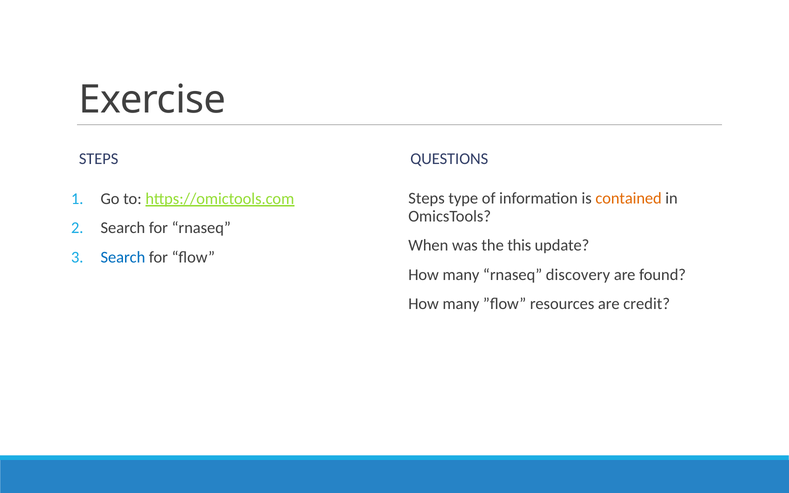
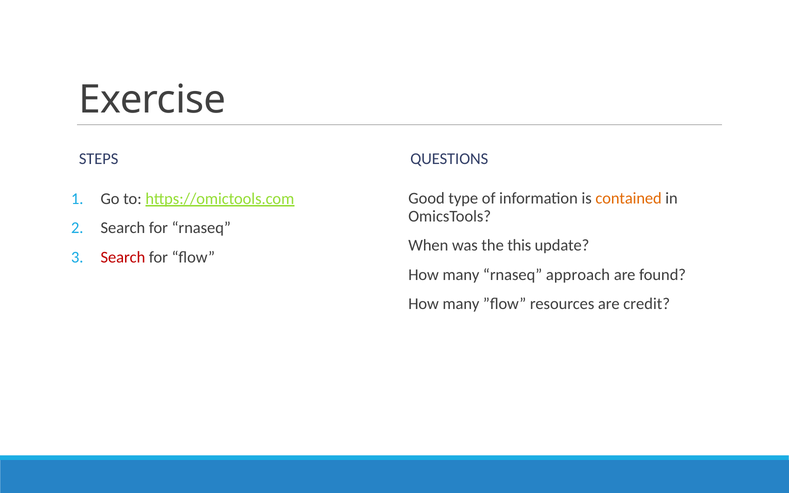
Steps at (426, 198): Steps -> Good
Search at (123, 257) colour: blue -> red
discovery: discovery -> approach
